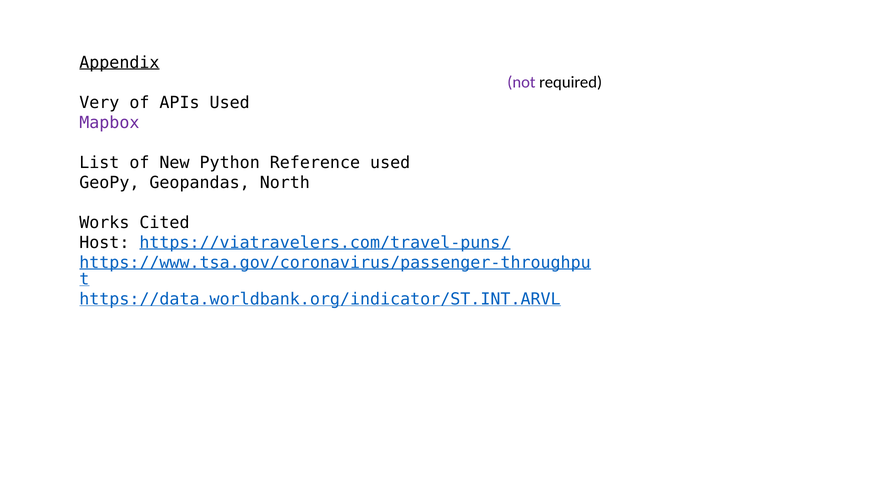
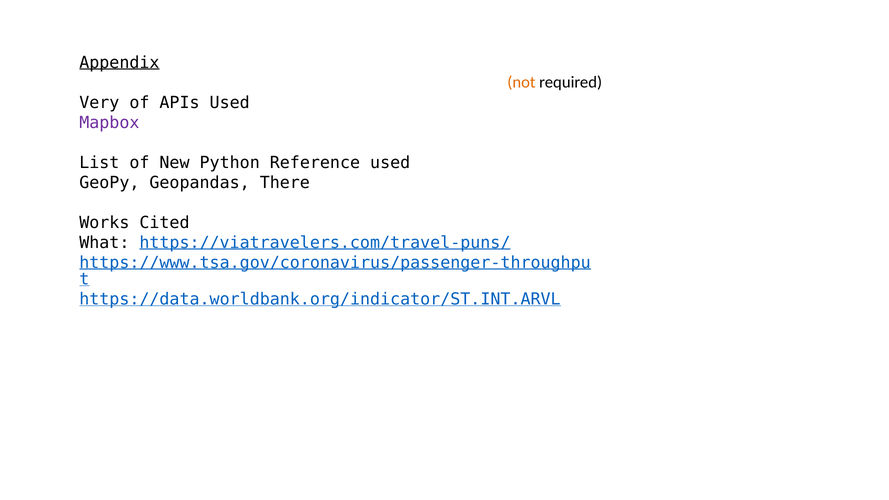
not colour: purple -> orange
North: North -> There
Host: Host -> What
